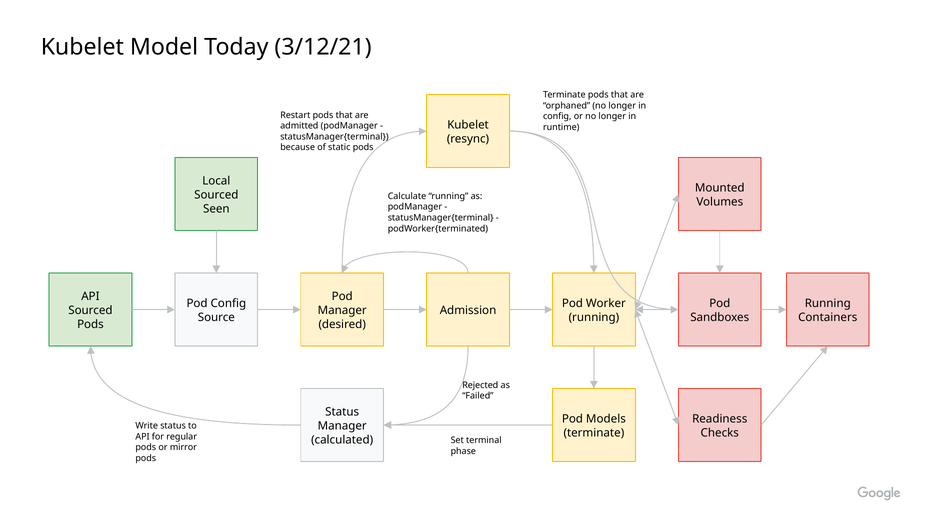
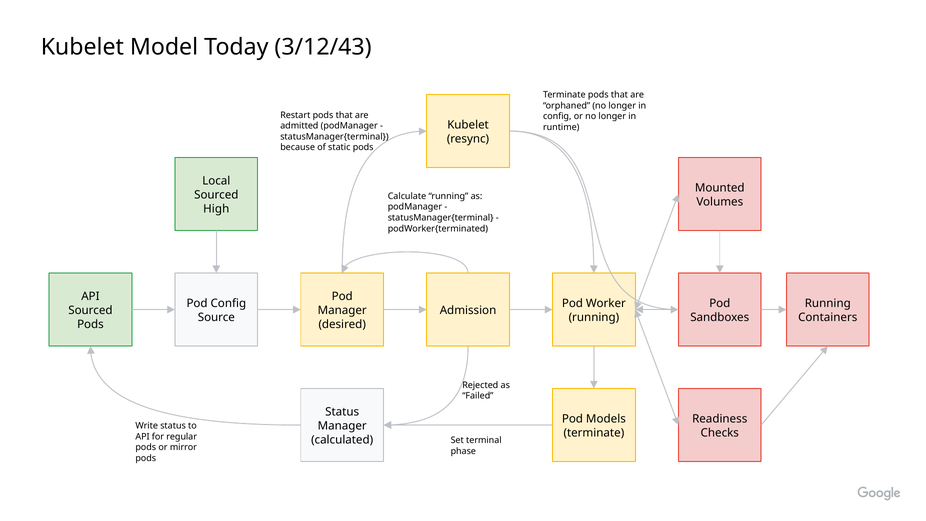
3/12/21: 3/12/21 -> 3/12/43
Seen: Seen -> High
